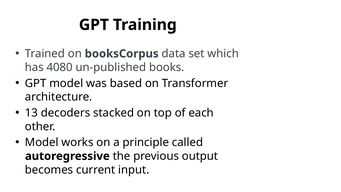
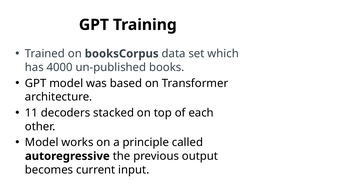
4080: 4080 -> 4000
13: 13 -> 11
